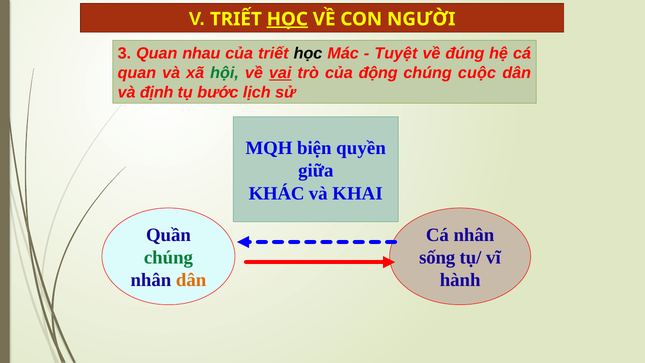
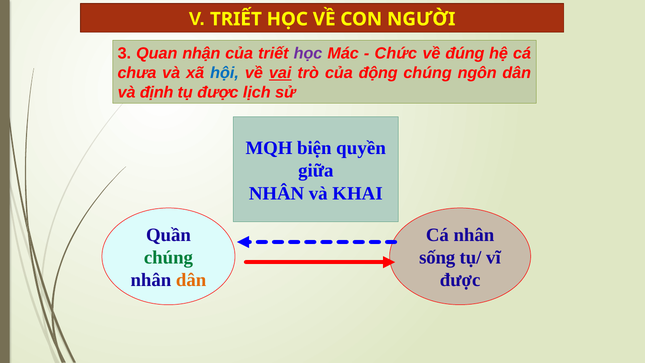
HỌC at (287, 19) underline: present -> none
nhau: nhau -> nhận
học at (308, 53) colour: black -> purple
Tuyệt: Tuyệt -> Chức
quan at (137, 73): quan -> chưa
hội colour: green -> blue
cuộc: cuộc -> ngôn
tụ bước: bước -> được
KHÁC at (277, 193): KHÁC -> NHÂN
hành at (460, 280): hành -> được
